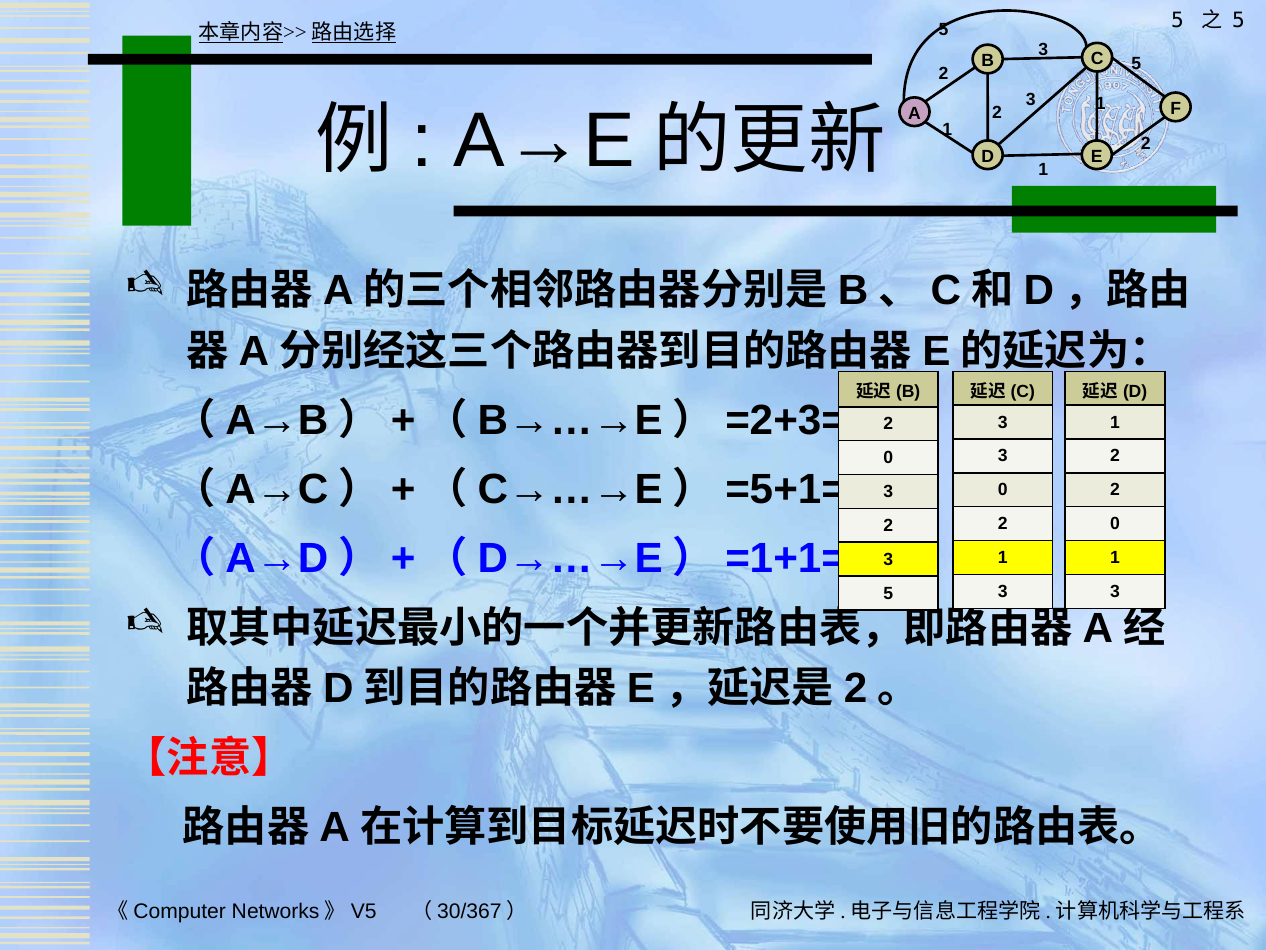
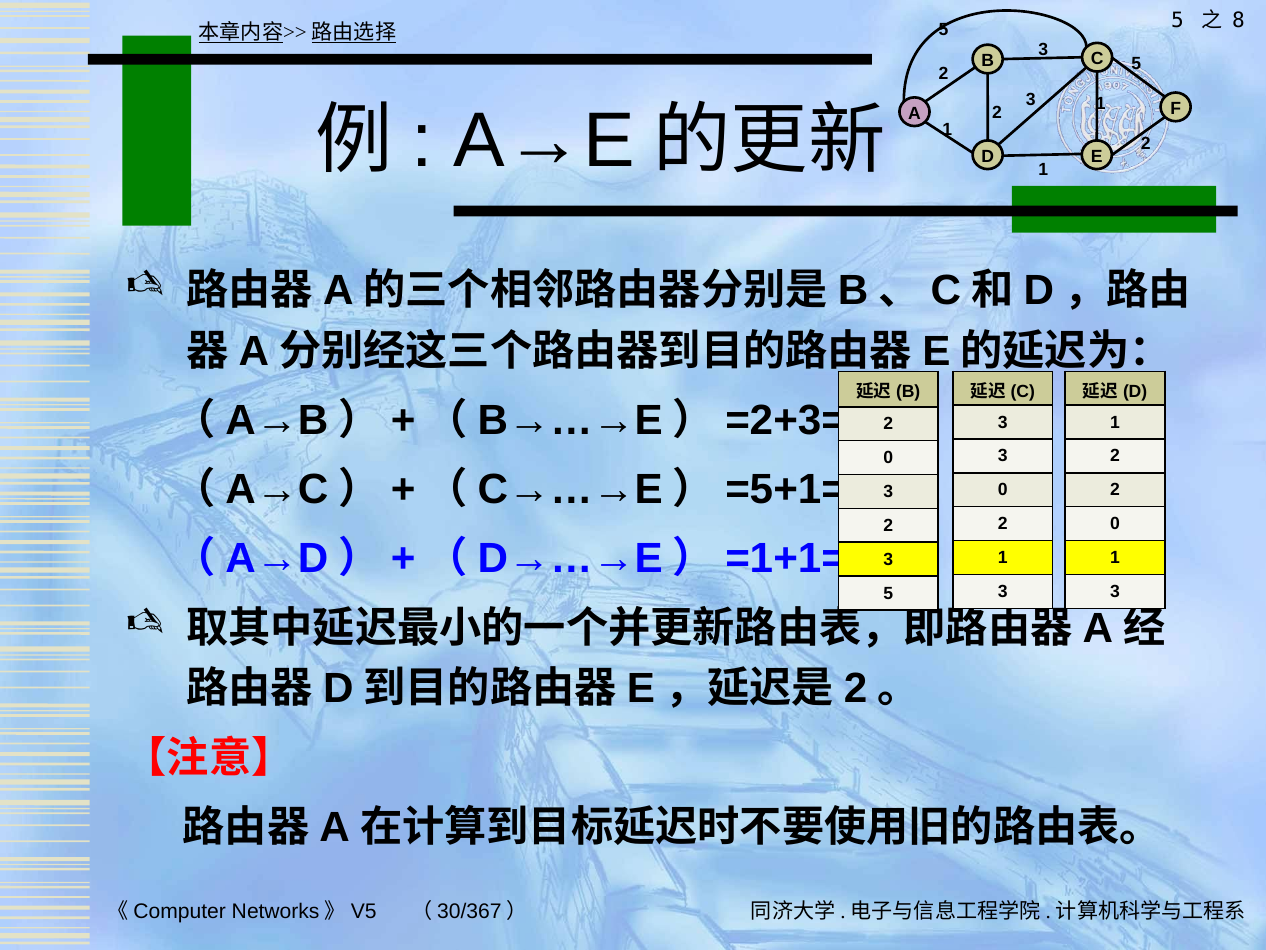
5 at (1239, 21): 5 -> 8
